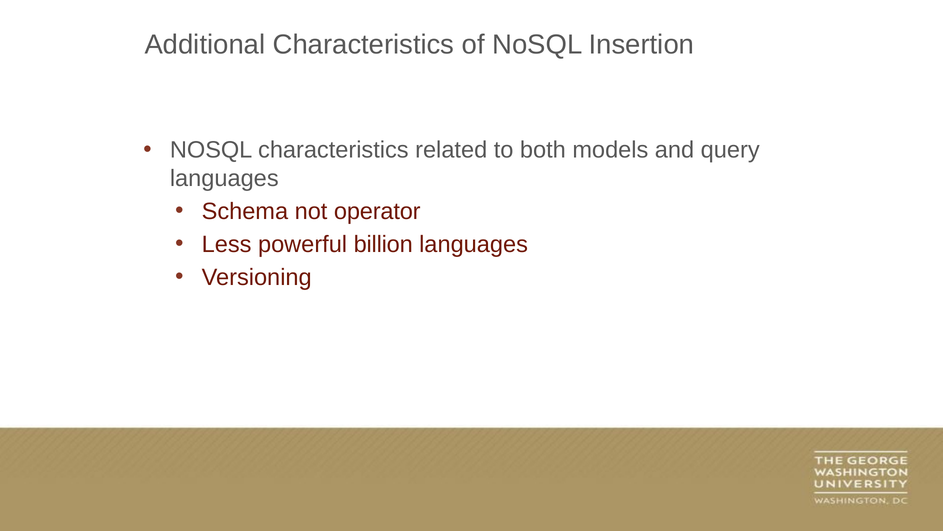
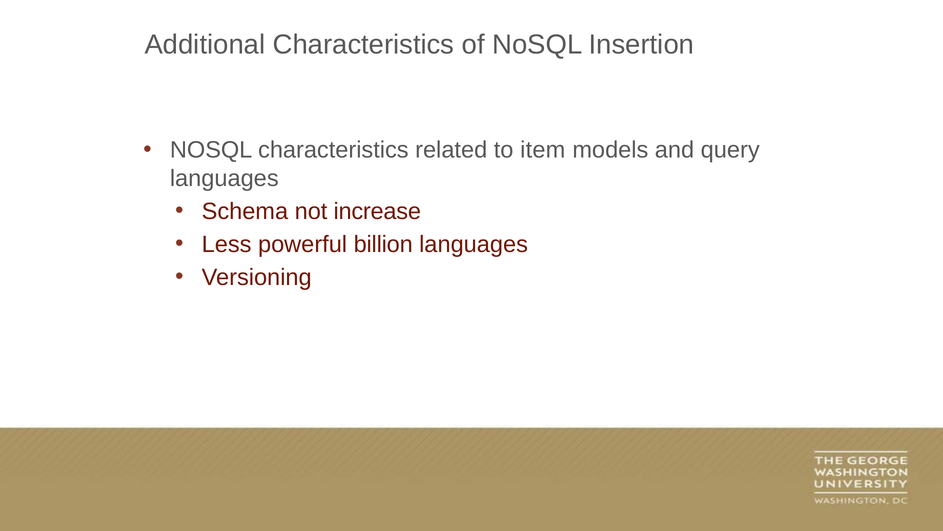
both: both -> item
operator: operator -> increase
